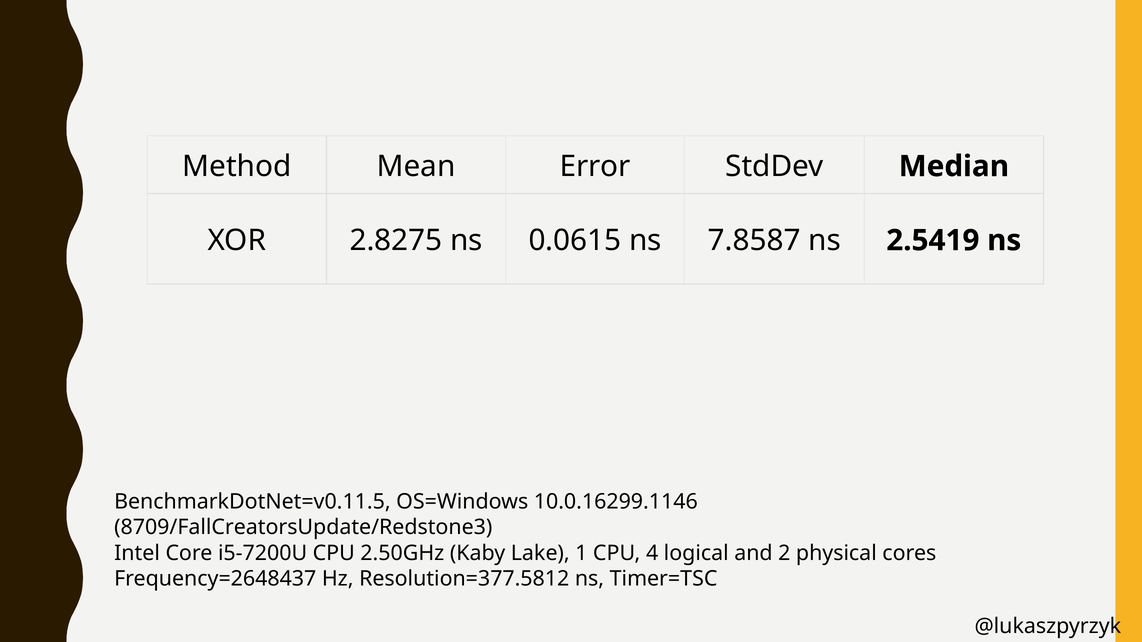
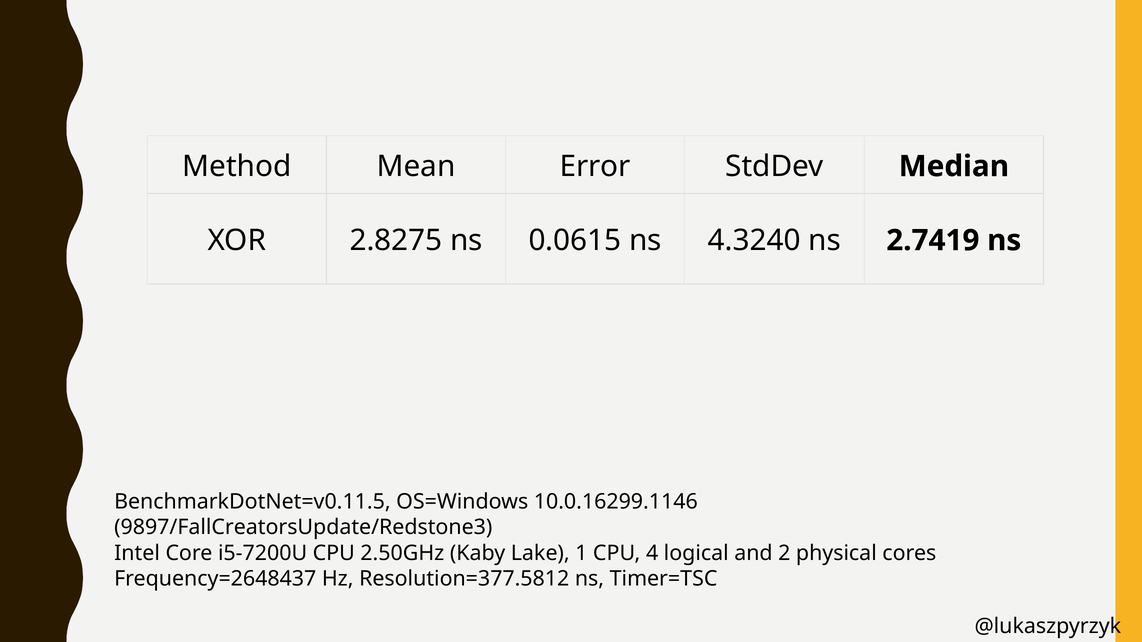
7.8587: 7.8587 -> 4.3240
2.5419: 2.5419 -> 2.7419
8709/FallCreatorsUpdate/Redstone3: 8709/FallCreatorsUpdate/Redstone3 -> 9897/FallCreatorsUpdate/Redstone3
